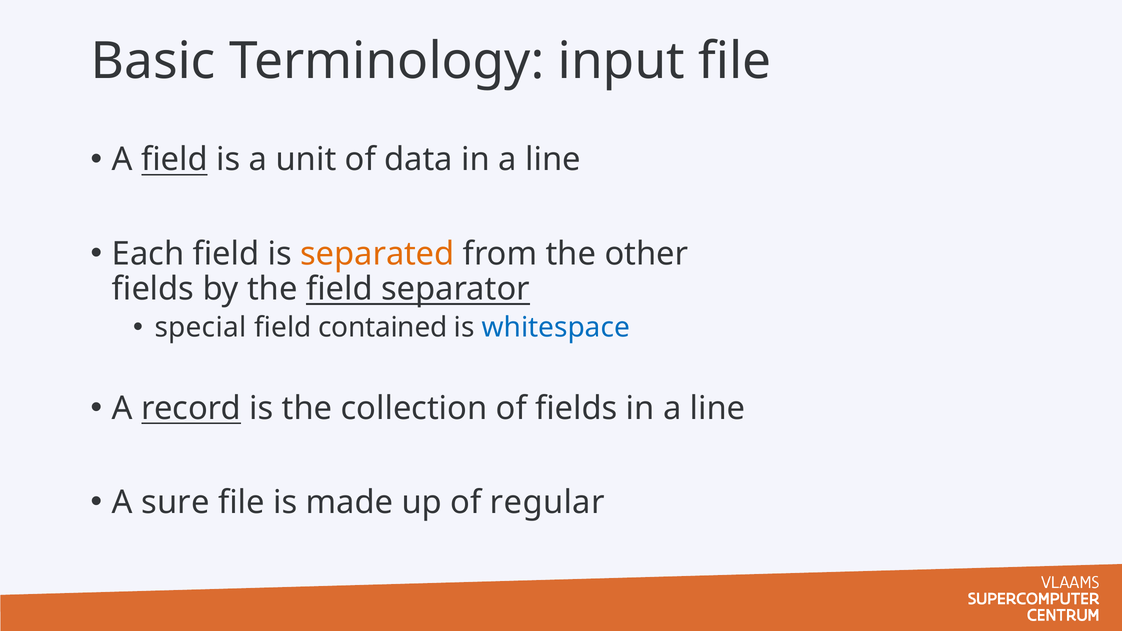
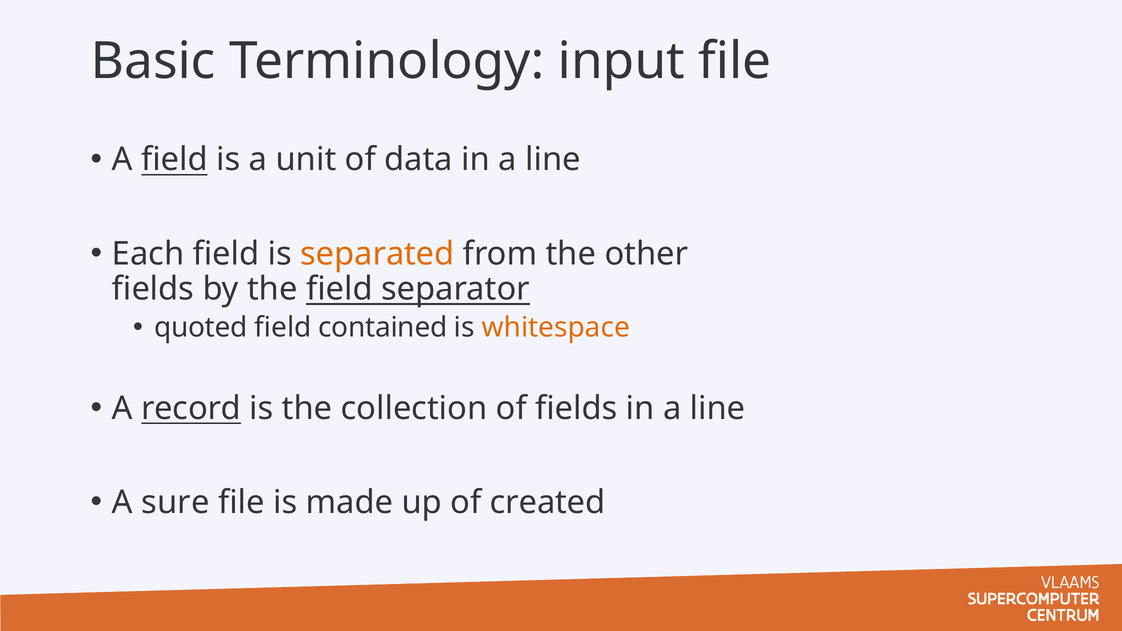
special: special -> quoted
whitespace colour: blue -> orange
regular: regular -> created
